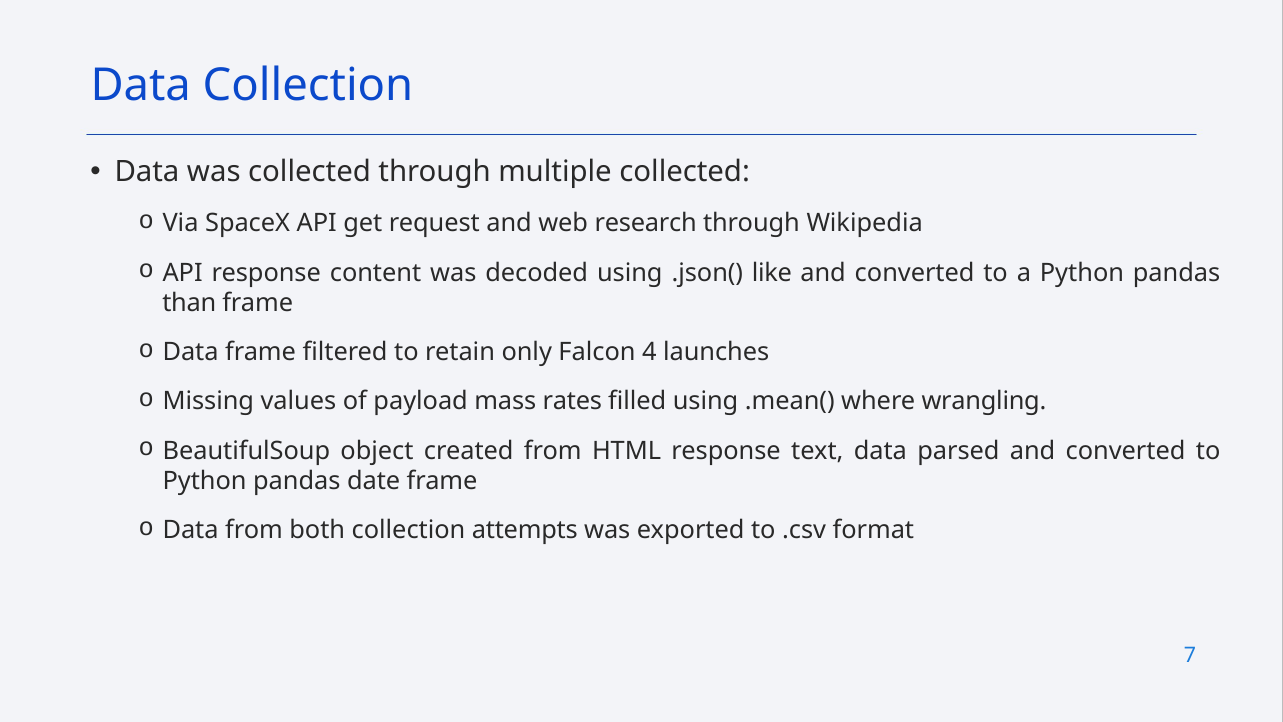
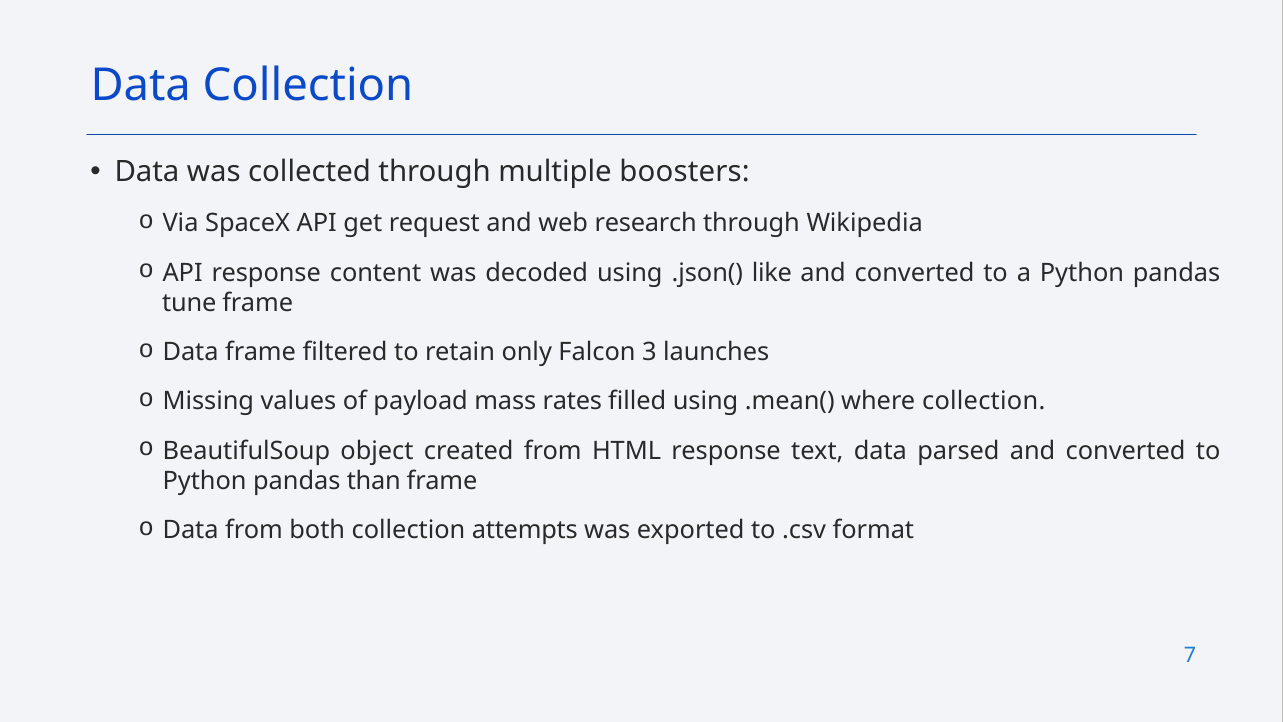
multiple collected: collected -> boosters
than: than -> tune
4: 4 -> 3
where wrangling: wrangling -> collection
date: date -> than
